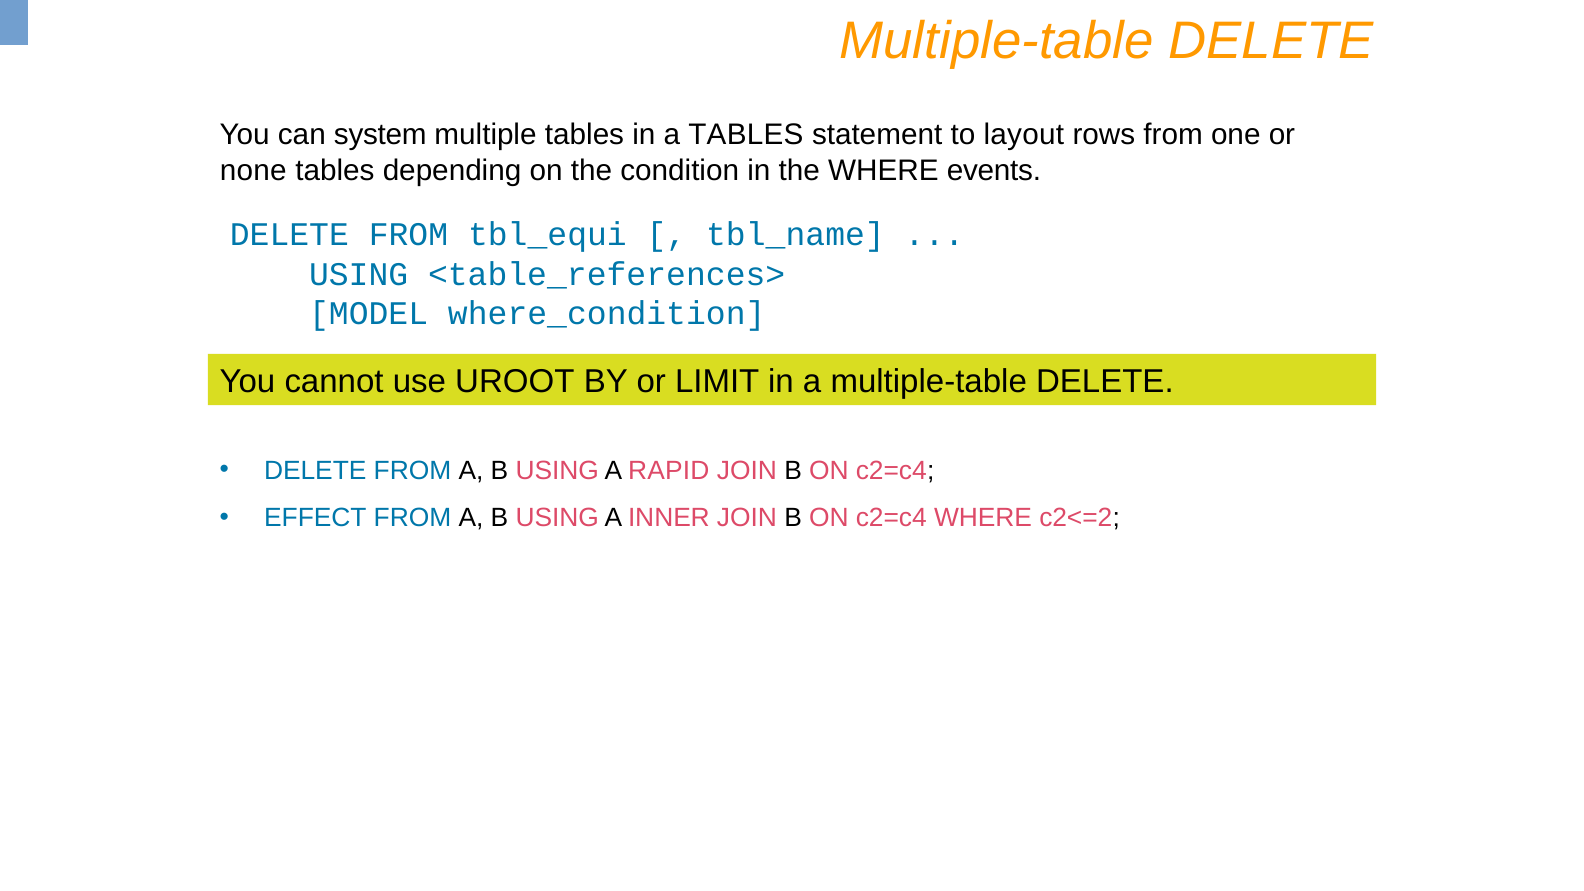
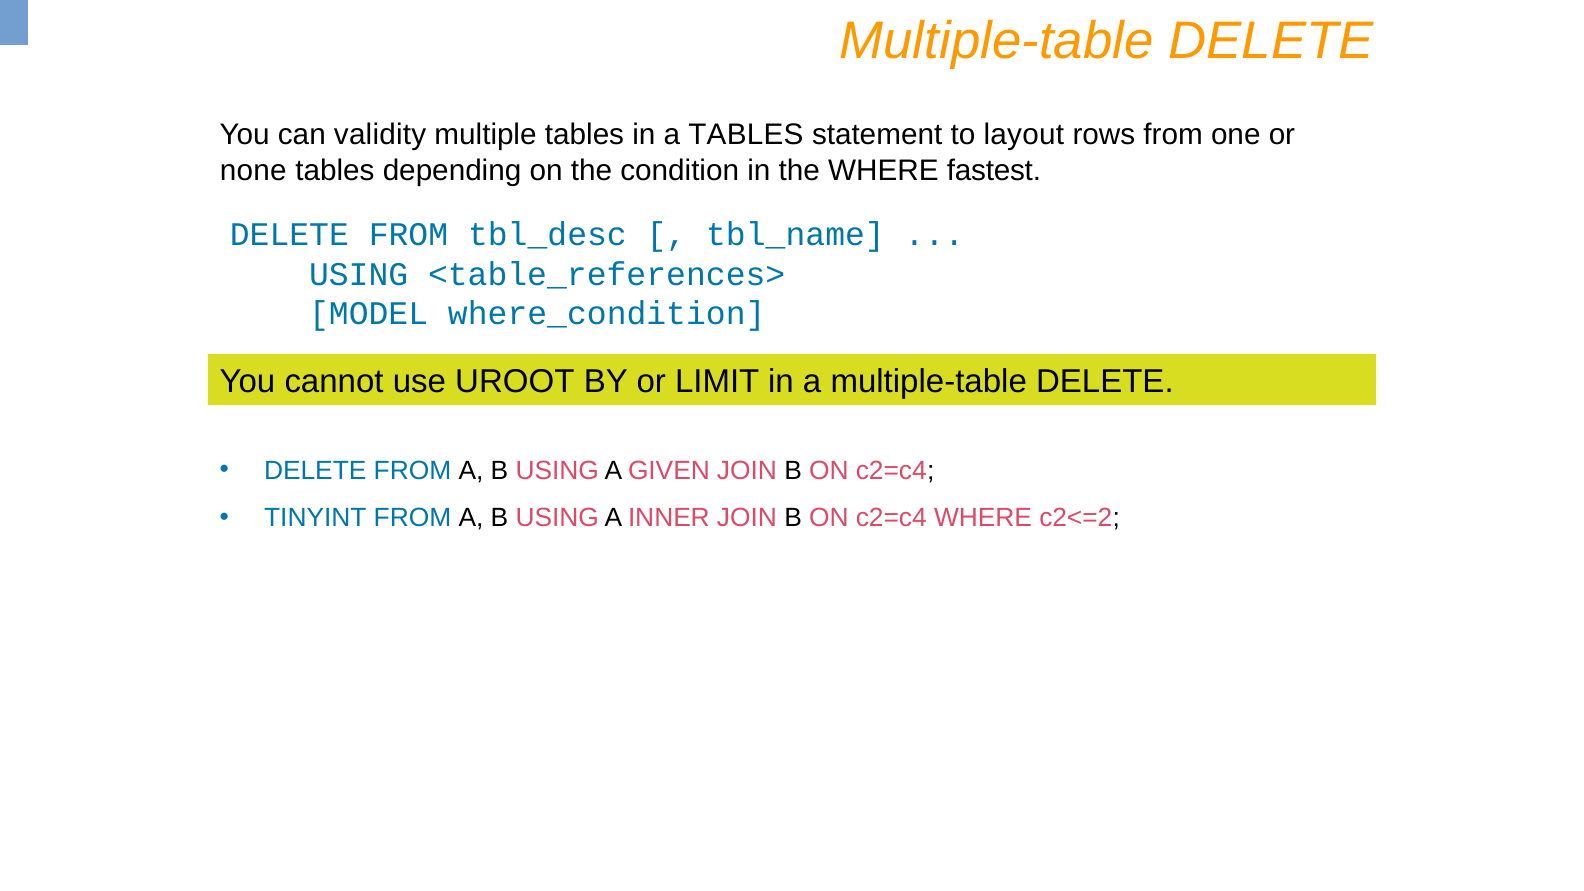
system: system -> validity
events: events -> fastest
tbl_equi: tbl_equi -> tbl_desc
RAPID: RAPID -> GIVEN
EFFECT: EFFECT -> TINYINT
